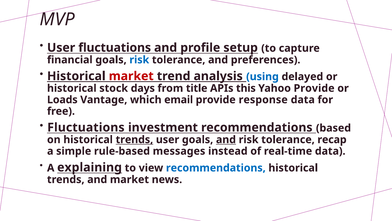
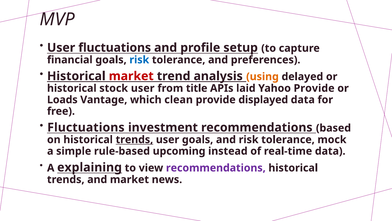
using colour: blue -> orange
stock days: days -> user
this: this -> laid
email: email -> clean
response: response -> displayed
and at (226, 139) underline: present -> none
recap: recap -> mock
messages: messages -> upcoming
recommendations at (216, 168) colour: blue -> purple
